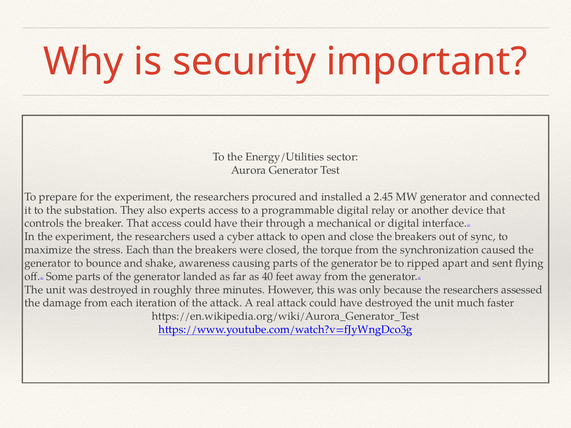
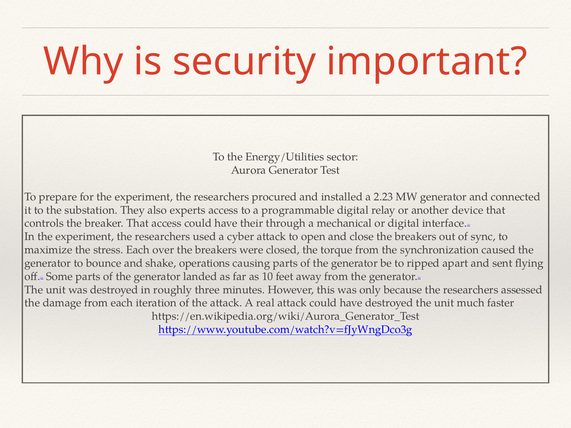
2.45: 2.45 -> 2.23
than: than -> over
awareness: awareness -> operations
40: 40 -> 10
